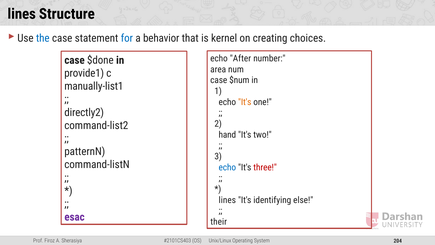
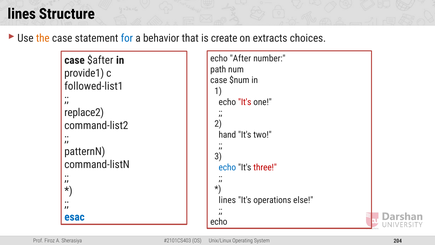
the colour: blue -> orange
kernel: kernel -> create
creating: creating -> extracts
$done: $done -> $after
area: area -> path
manually-list1: manually-list1 -> followed-list1
It's at (245, 102) colour: orange -> red
directly2: directly2 -> replace2
identifying: identifying -> operations
esac colour: purple -> blue
their at (219, 222): their -> echo
